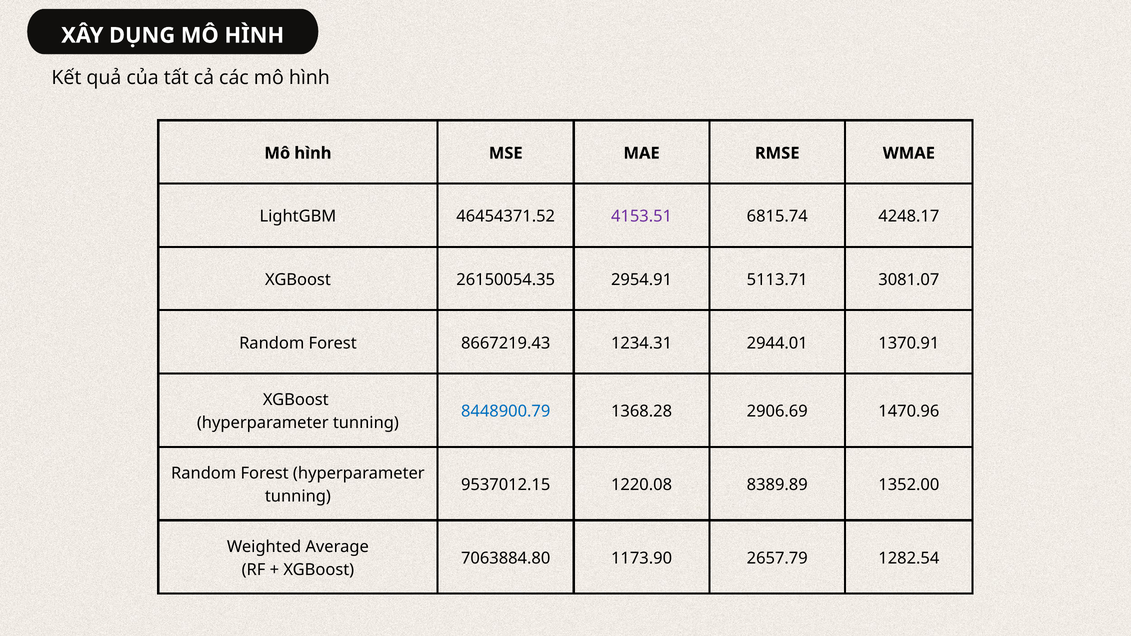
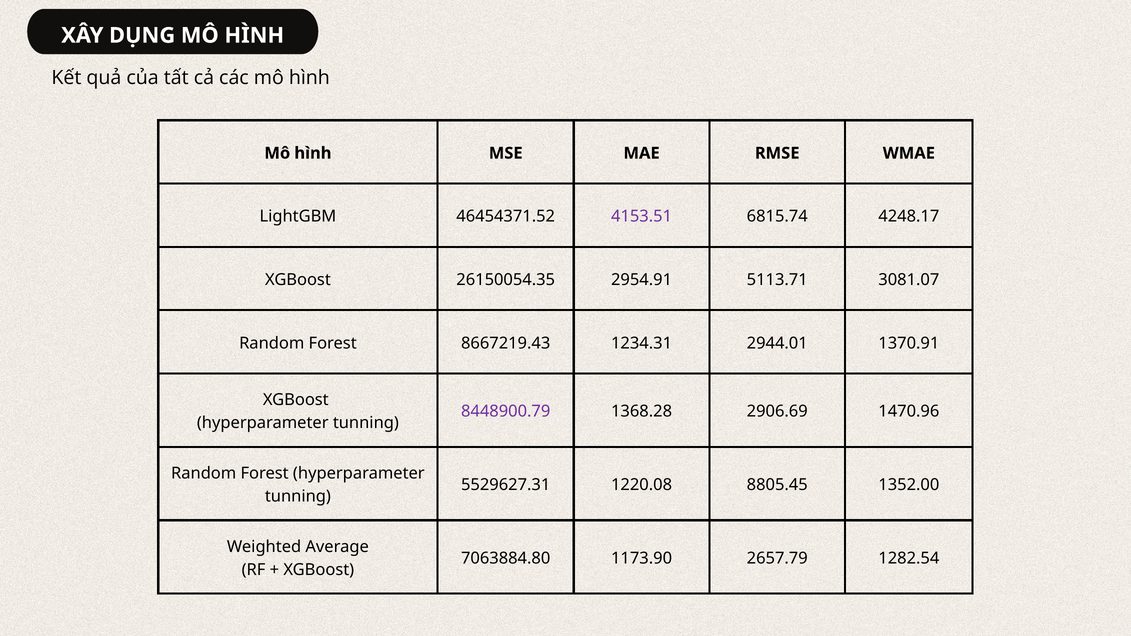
8448900.79 colour: blue -> purple
9537012.15: 9537012.15 -> 5529627.31
8389.89: 8389.89 -> 8805.45
